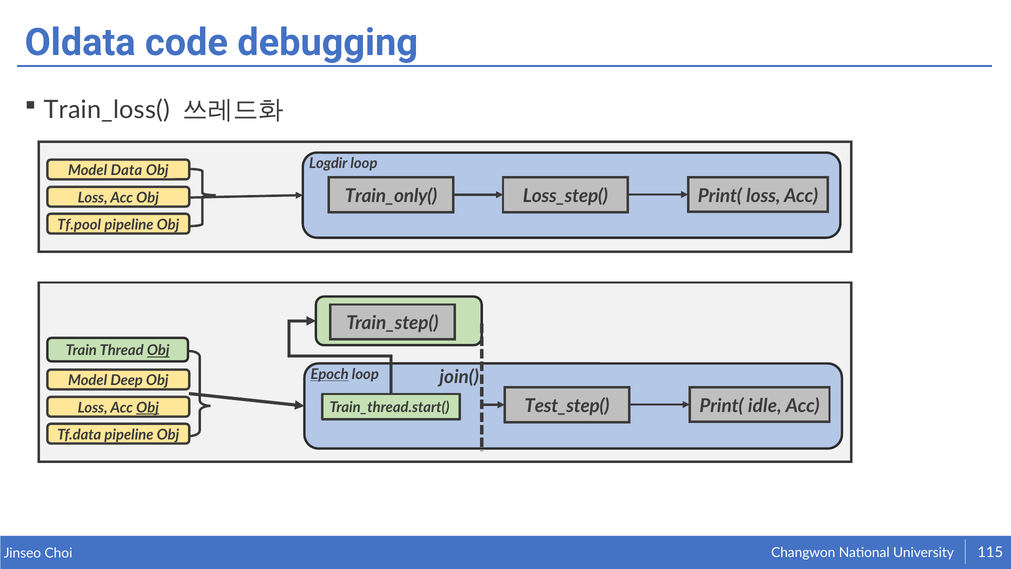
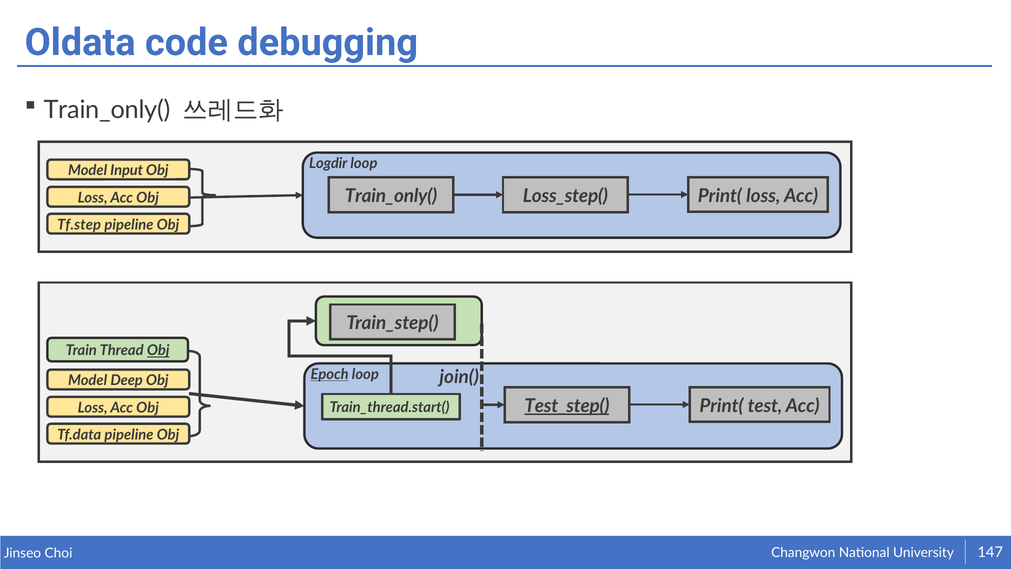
Train_loss( at (107, 110): Train_loss( -> Train_only(
Data: Data -> Input
Tf.pool: Tf.pool -> Tf.step
idle: idle -> test
Test_step( underline: none -> present
Obj at (148, 408) underline: present -> none
115: 115 -> 147
